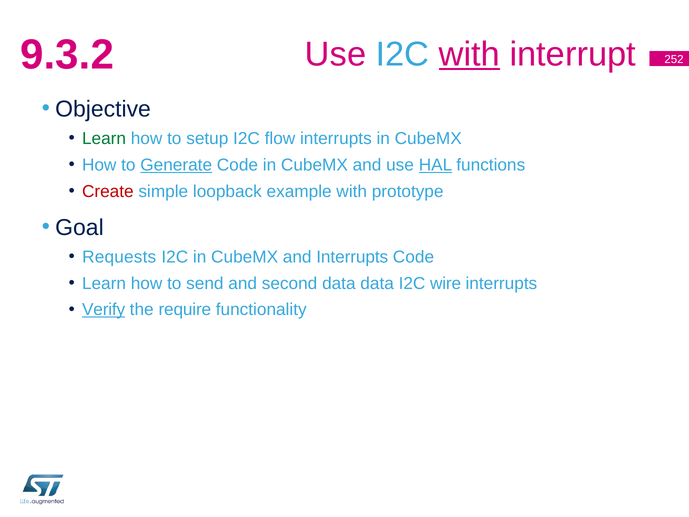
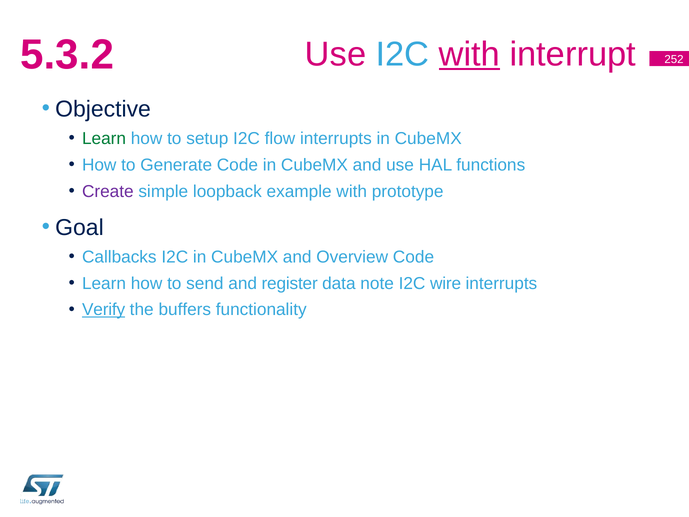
9.3.2: 9.3.2 -> 5.3.2
Generate underline: present -> none
HAL underline: present -> none
Create colour: red -> purple
Requests: Requests -> Callbacks
and Interrupts: Interrupts -> Overview
second: second -> register
data data: data -> note
require: require -> buffers
